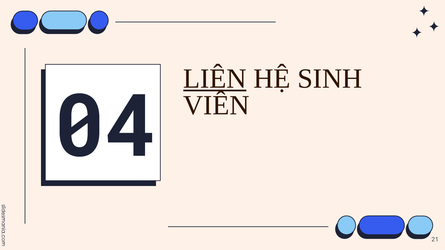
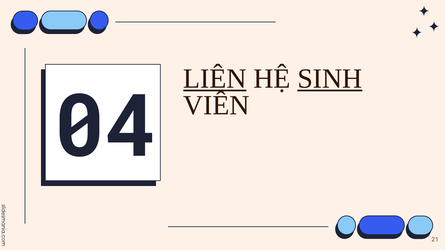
SINH underline: none -> present
